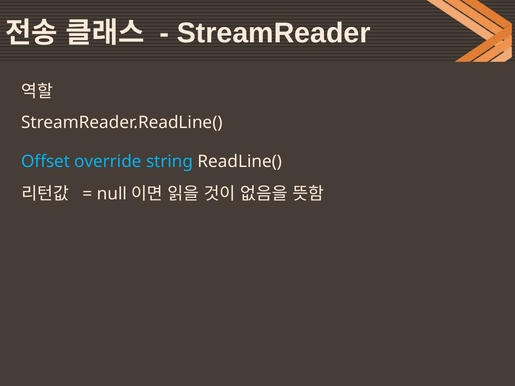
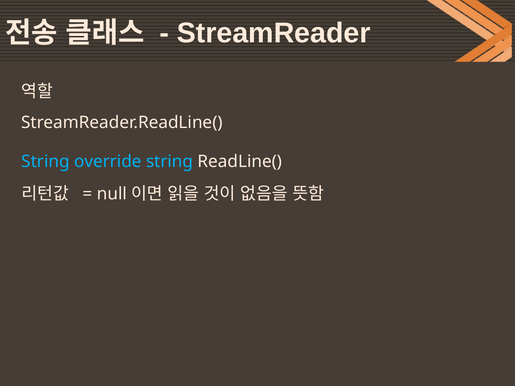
Offset at (46, 162): Offset -> String
